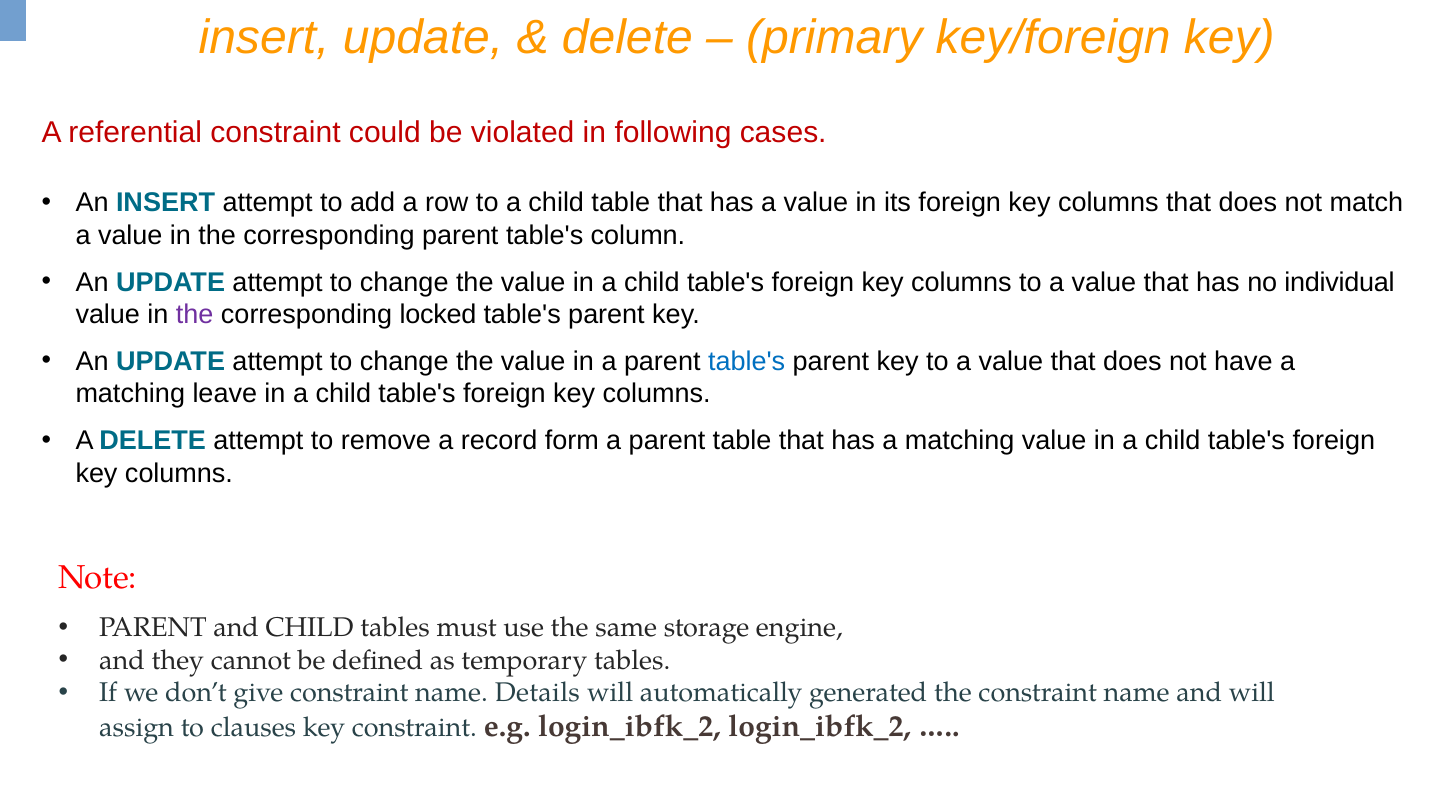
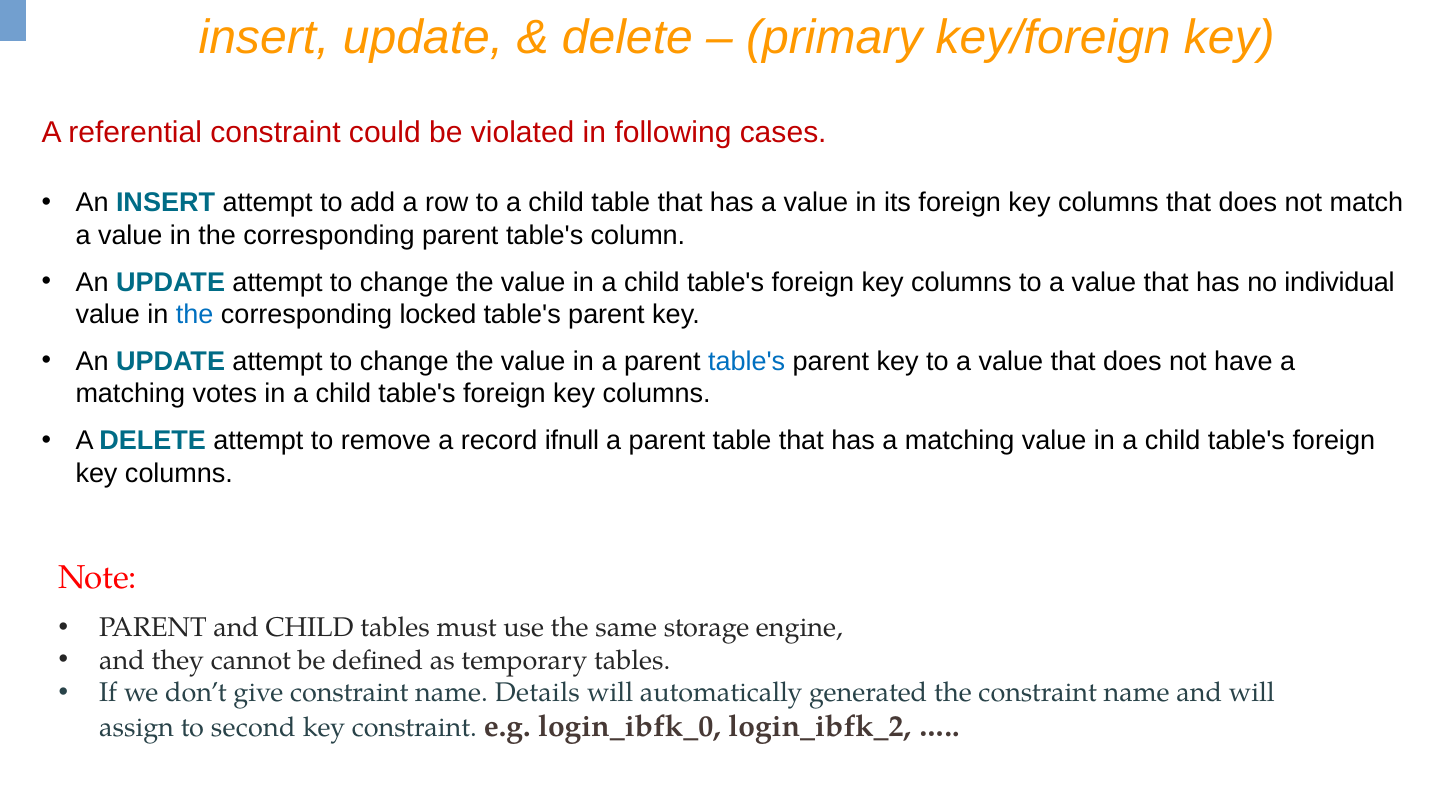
the at (195, 314) colour: purple -> blue
leave: leave -> votes
form: form -> ifnull
clauses: clauses -> second
e.g login_ibfk_2: login_ibfk_2 -> login_ibfk_0
